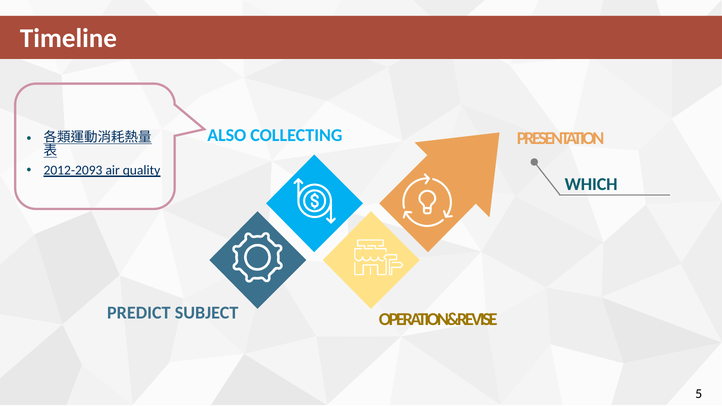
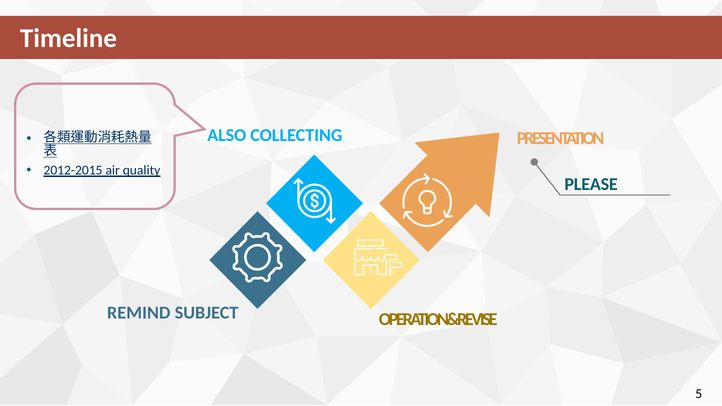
2012-2093: 2012-2093 -> 2012-2015
WHICH: WHICH -> PLEASE
PREDICT: PREDICT -> REMIND
